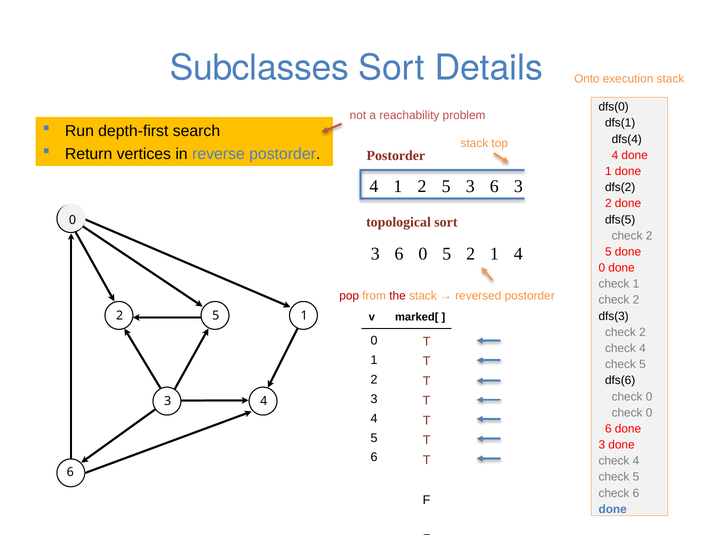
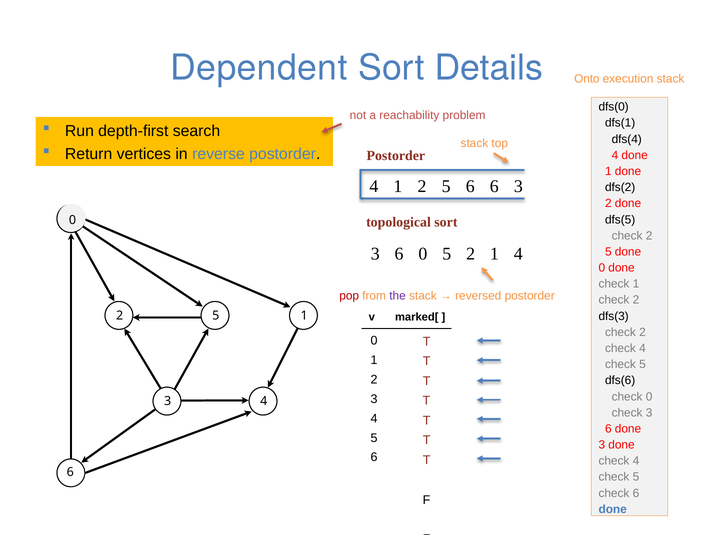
Subclasses: Subclasses -> Dependent
2 5 3: 3 -> 6
the colour: red -> purple
0 at (649, 413): 0 -> 3
